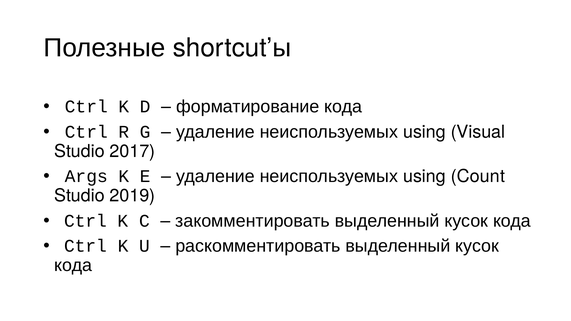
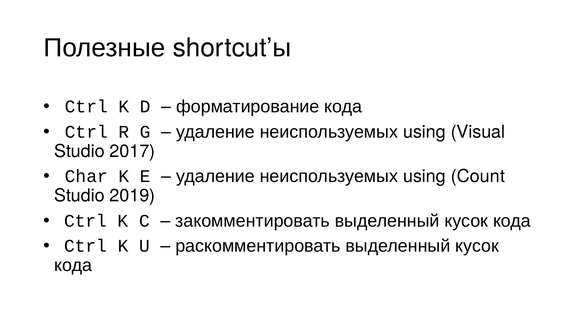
Args: Args -> Char
